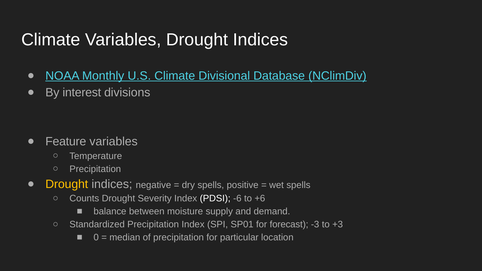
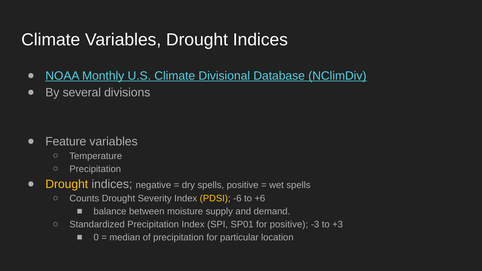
interest: interest -> several
PDSI colour: white -> yellow
for forecast: forecast -> positive
